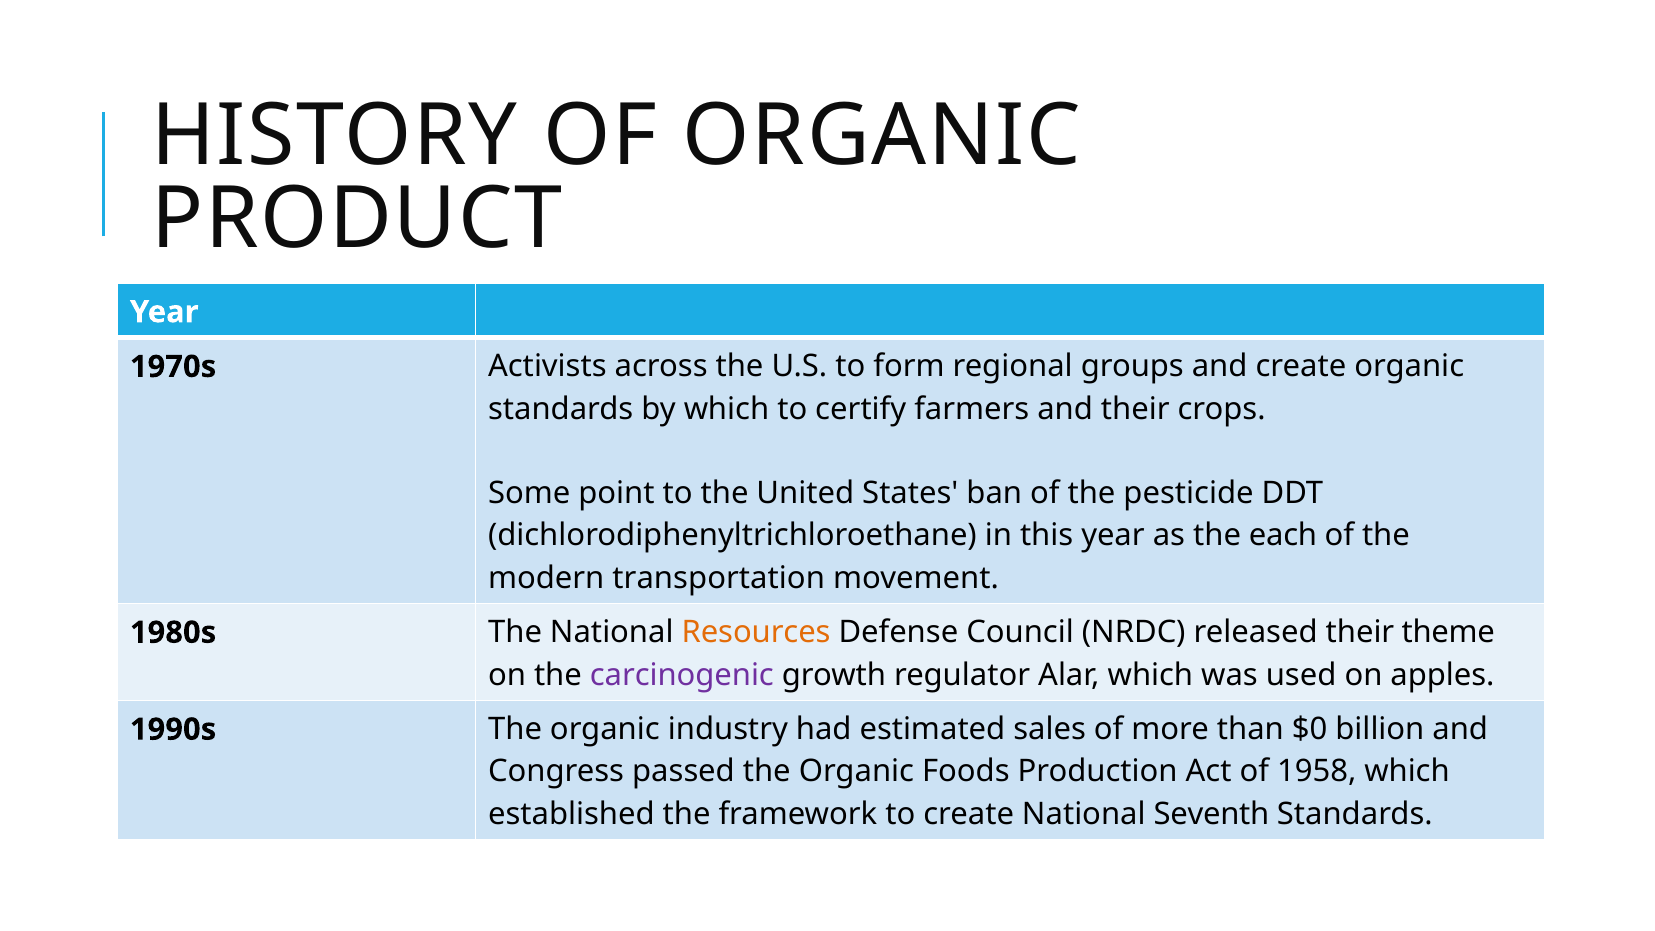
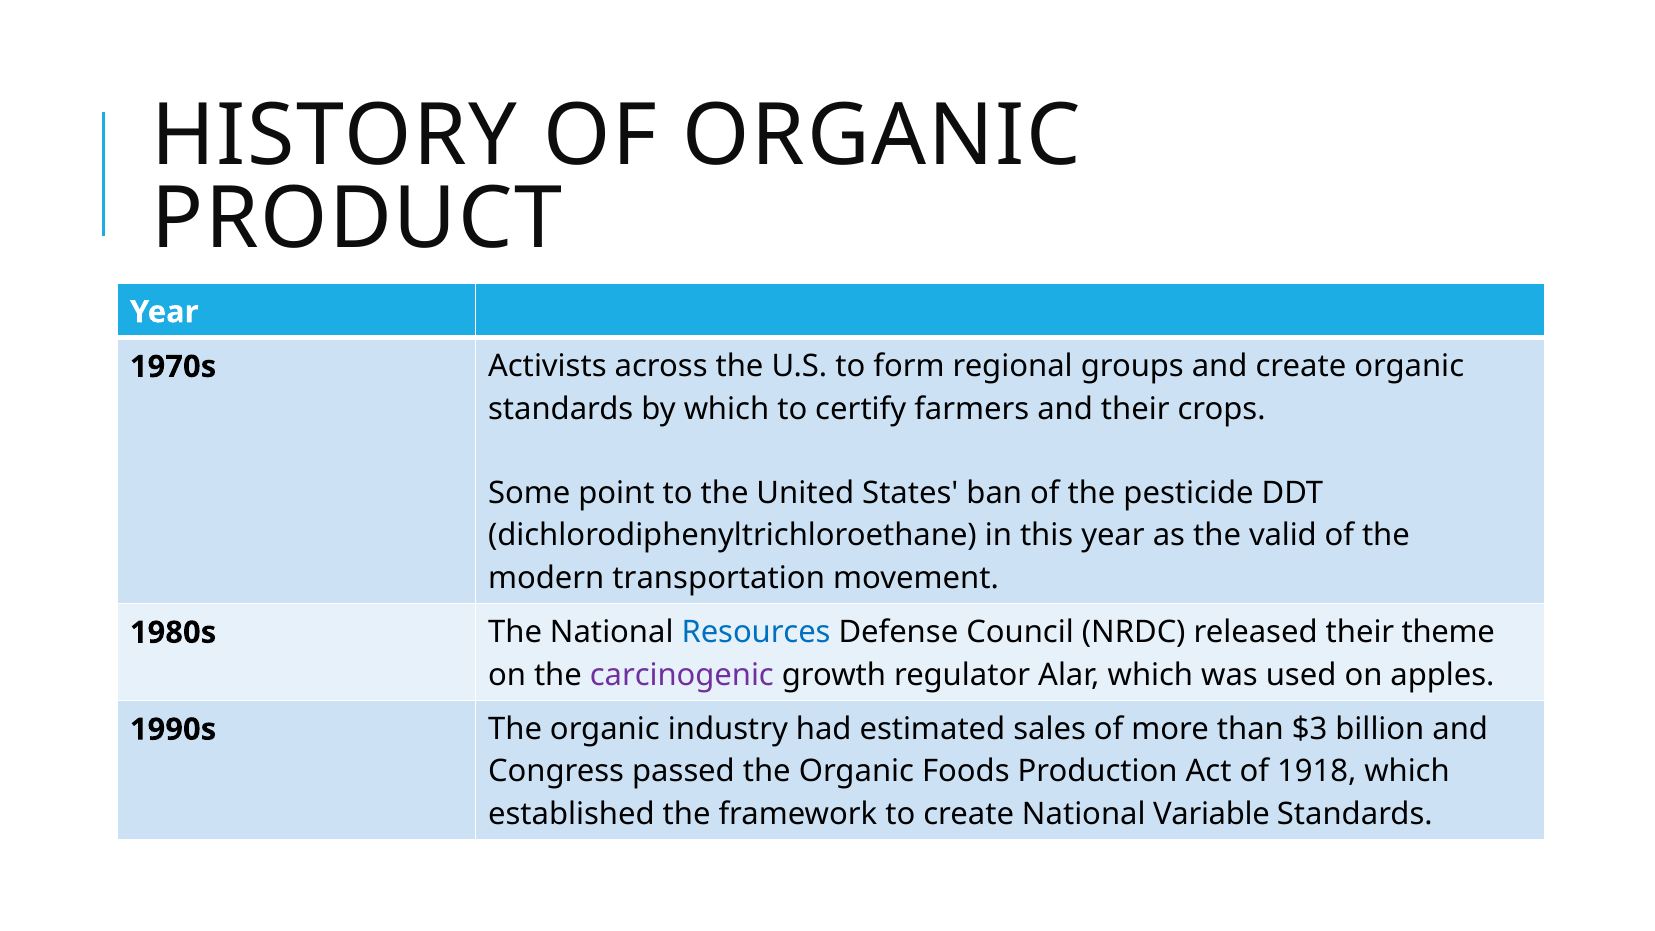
each: each -> valid
Resources colour: orange -> blue
$0: $0 -> $3
1958: 1958 -> 1918
Seventh: Seventh -> Variable
